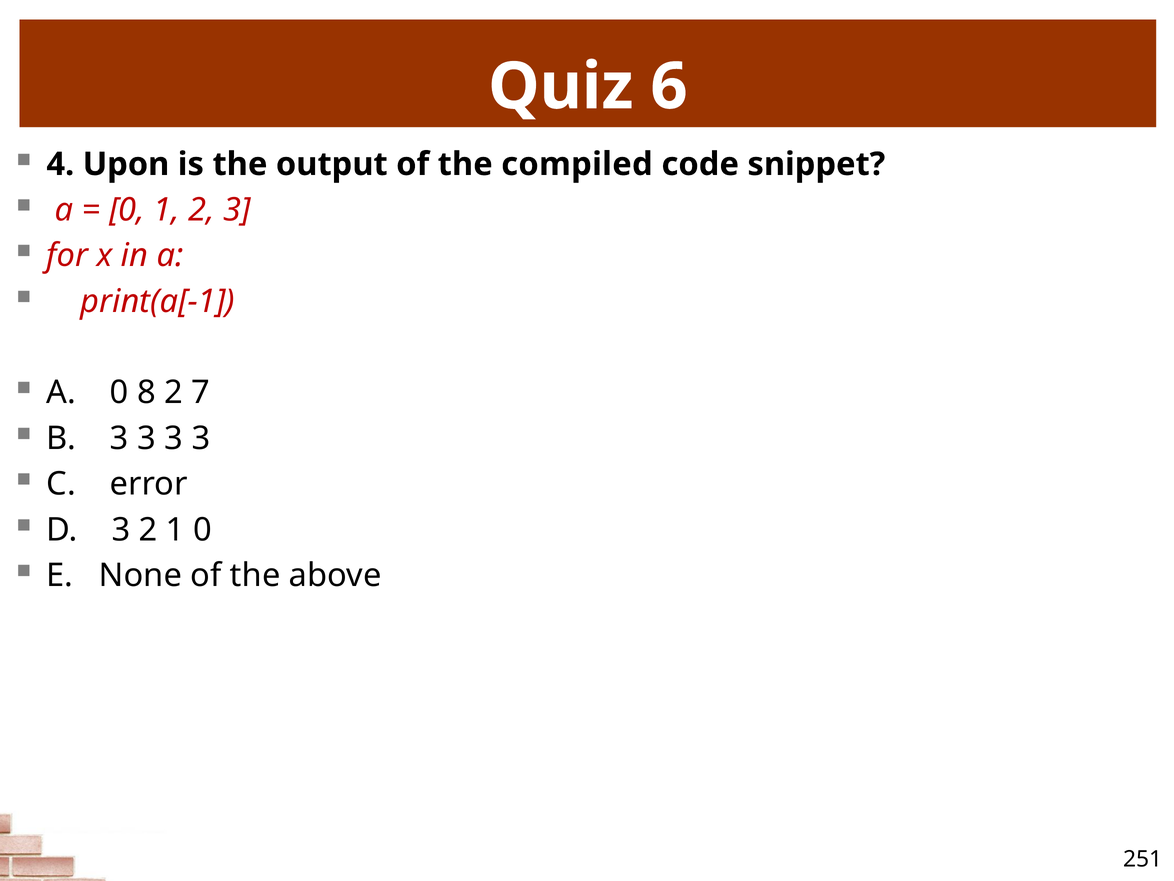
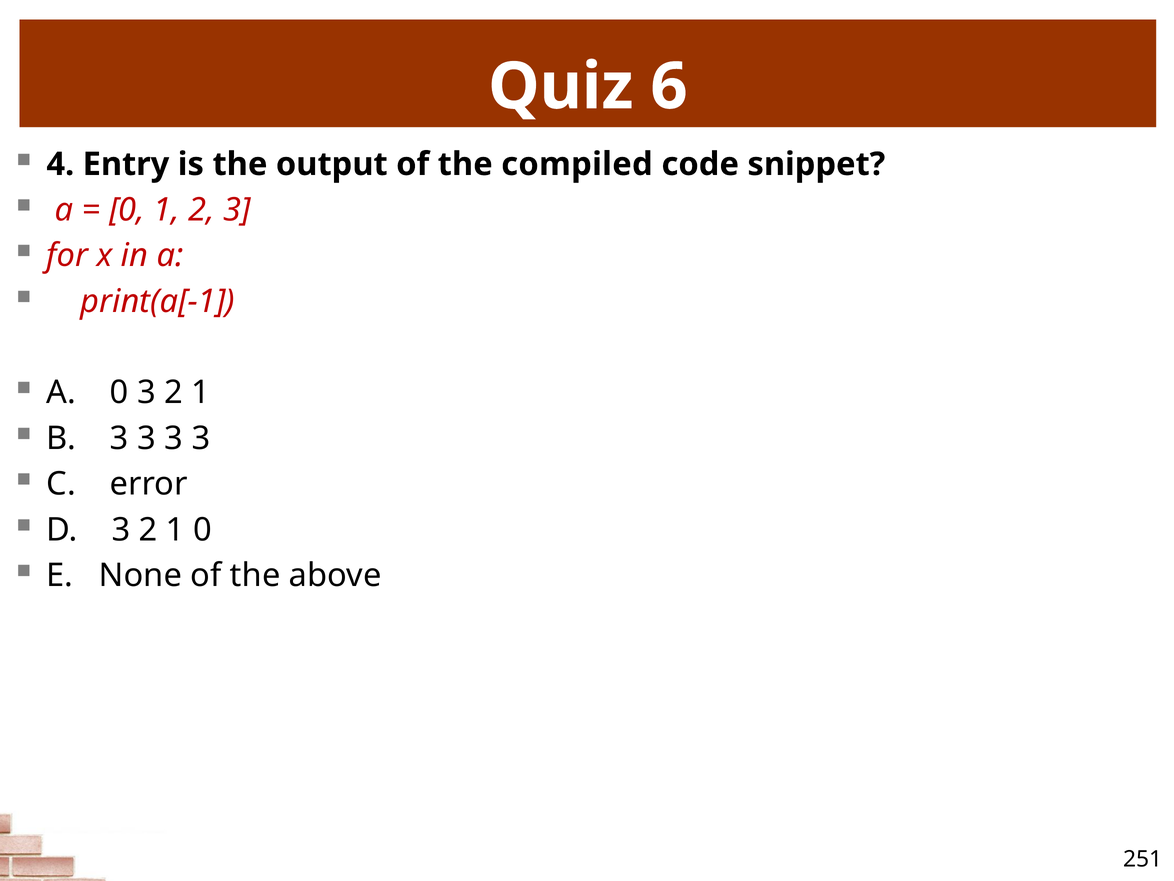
Upon: Upon -> Entry
0 8: 8 -> 3
7 at (201, 392): 7 -> 1
